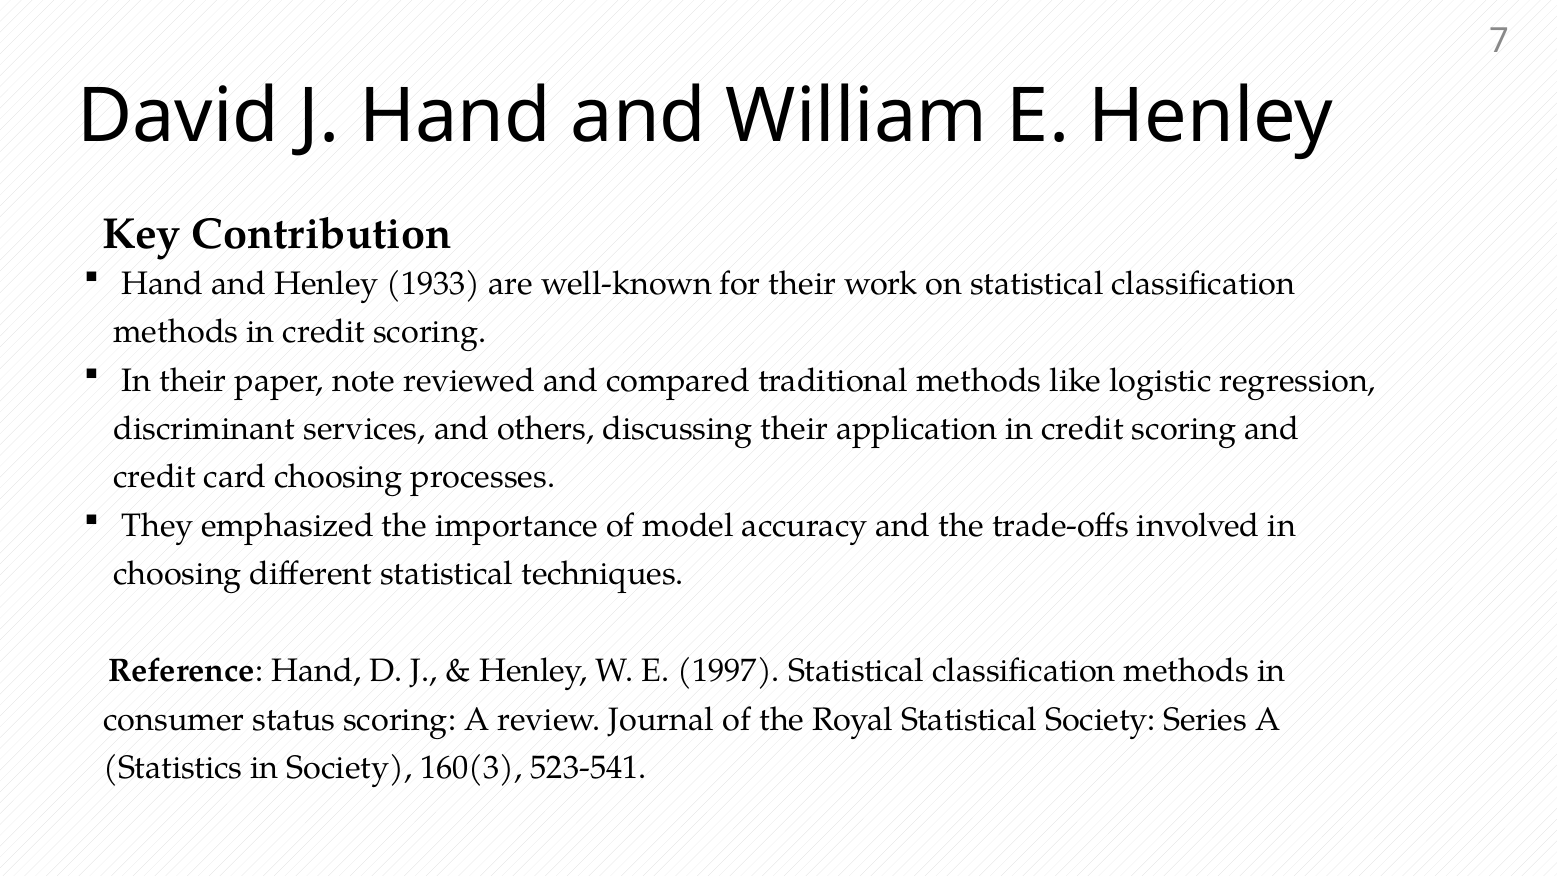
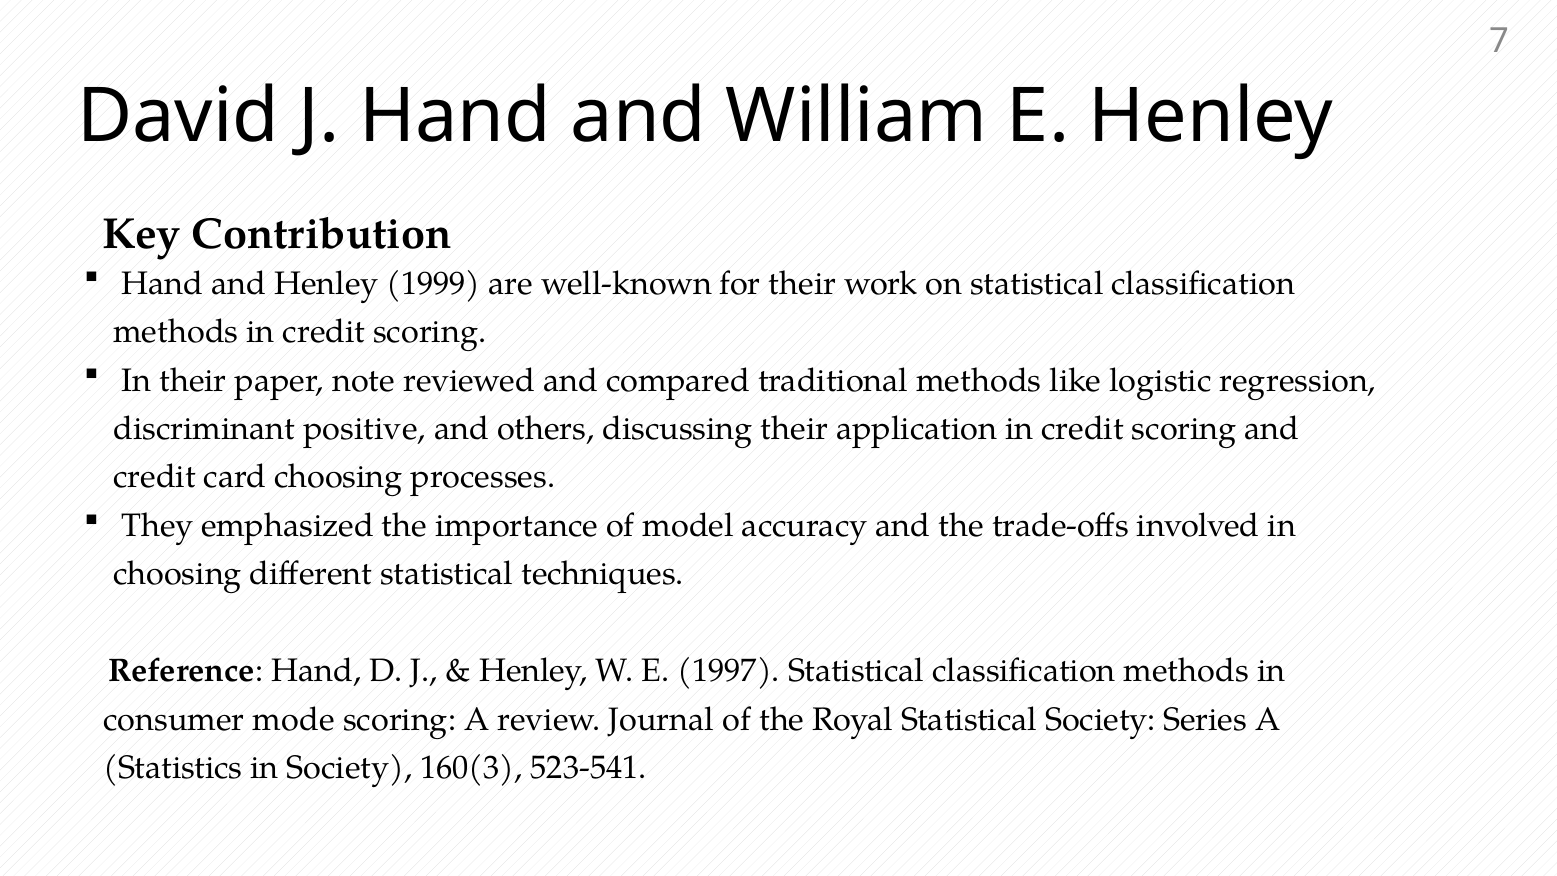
1933: 1933 -> 1999
services: services -> positive
status: status -> mode
